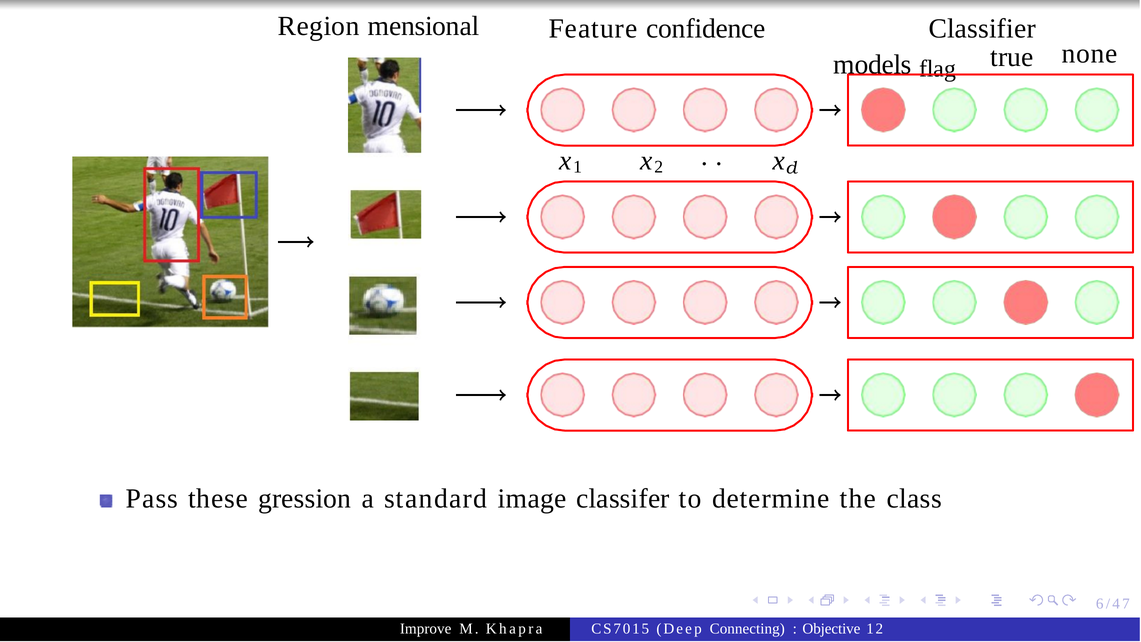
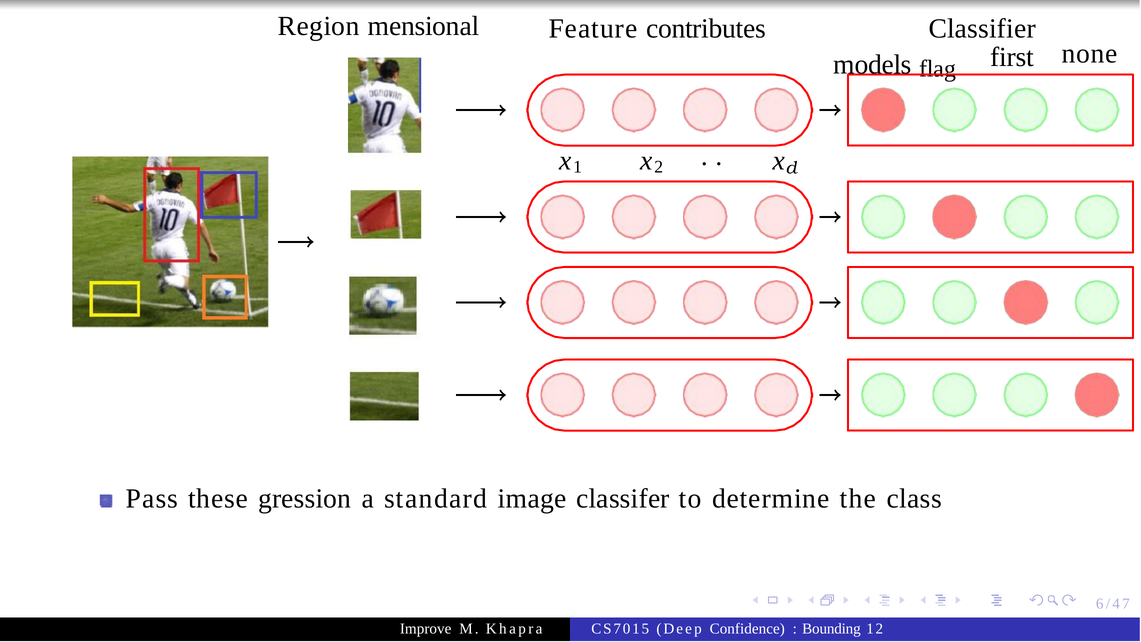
confidence: confidence -> contributes
true: true -> first
Connecting: Connecting -> Confidence
Objective: Objective -> Bounding
